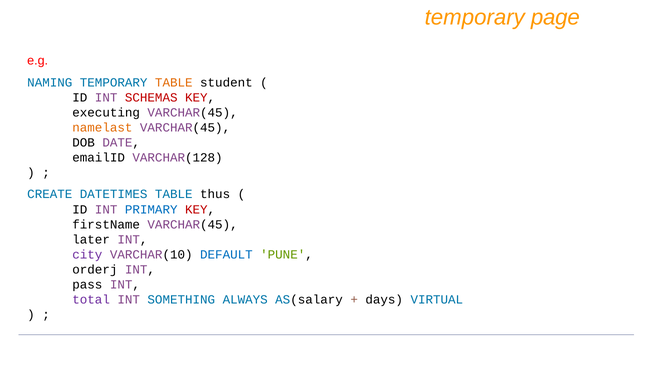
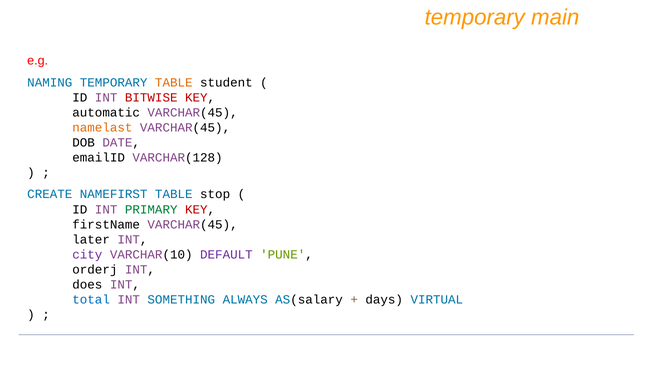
page: page -> main
SCHEMAS: SCHEMAS -> BITWISE
executing: executing -> automatic
DATETIMES: DATETIMES -> NAMEFIRST
thus: thus -> stop
PRIMARY colour: blue -> green
DEFAULT colour: blue -> purple
pass: pass -> does
total colour: purple -> blue
